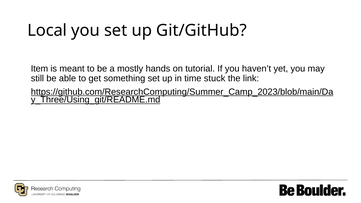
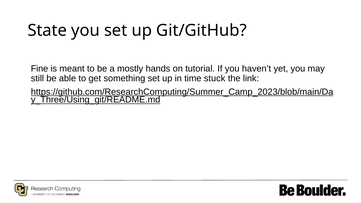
Local: Local -> State
Item: Item -> Fine
